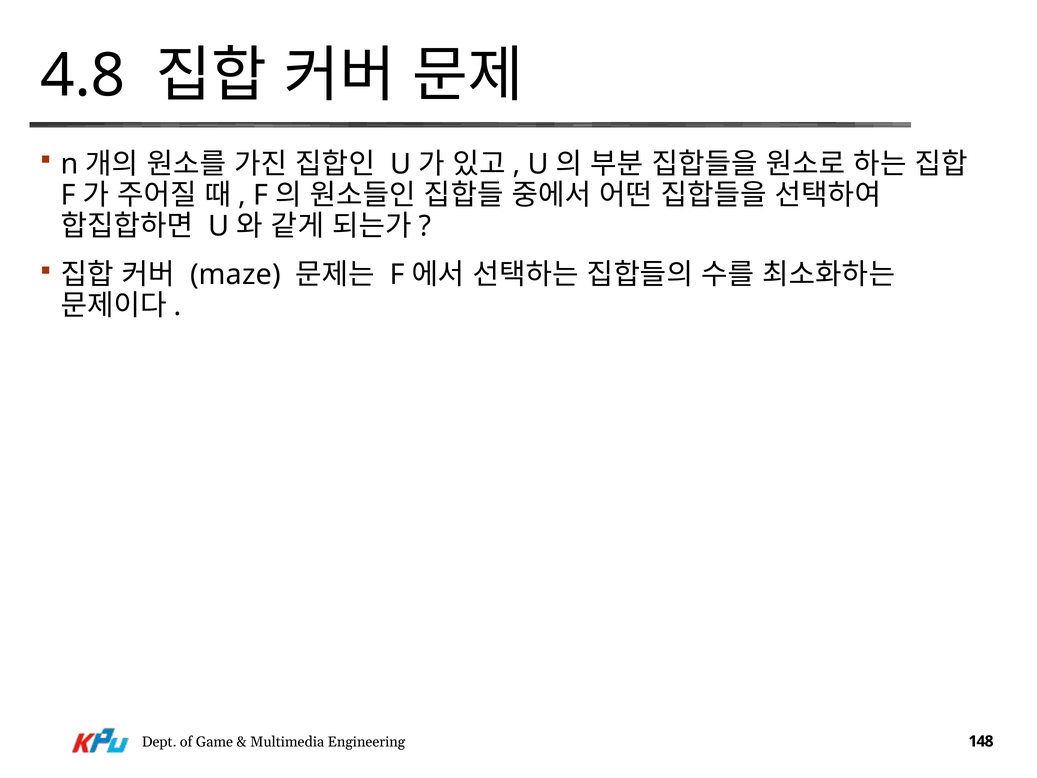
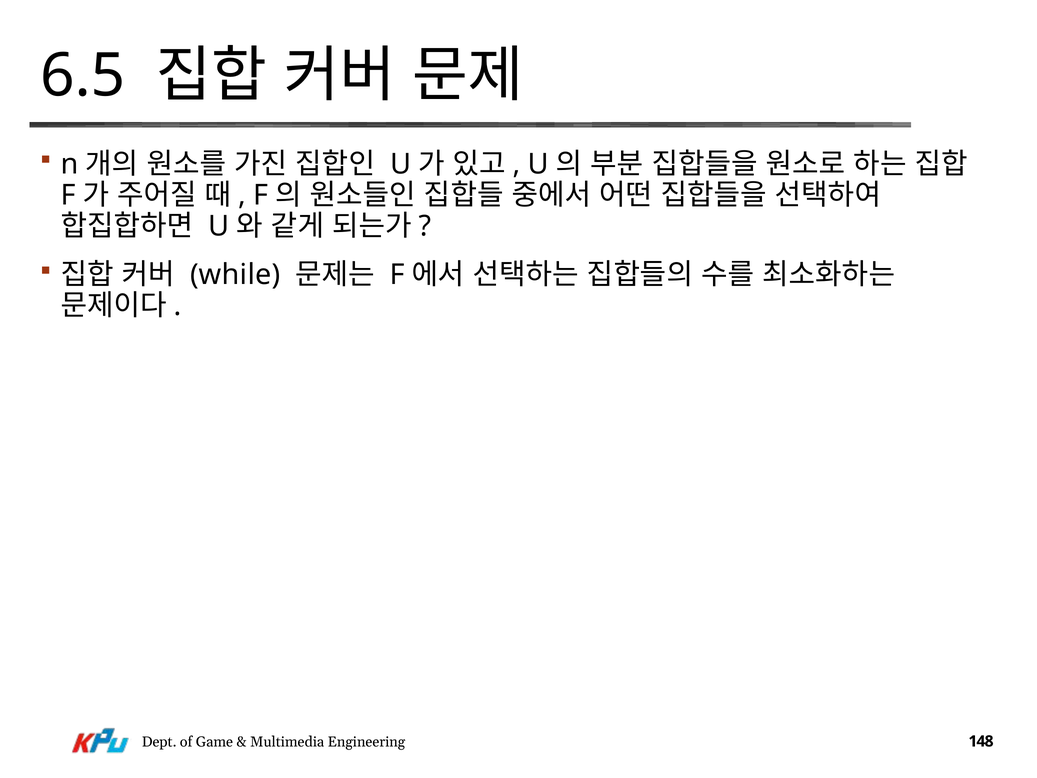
4.8: 4.8 -> 6.5
maze: maze -> while
